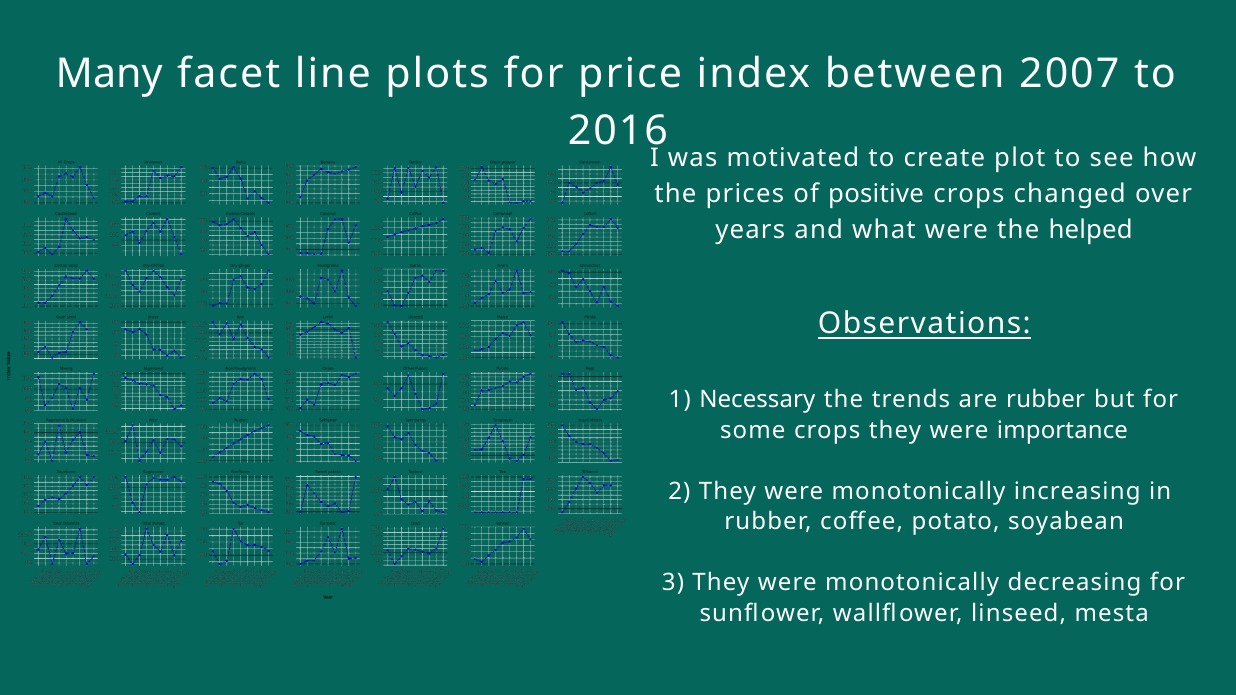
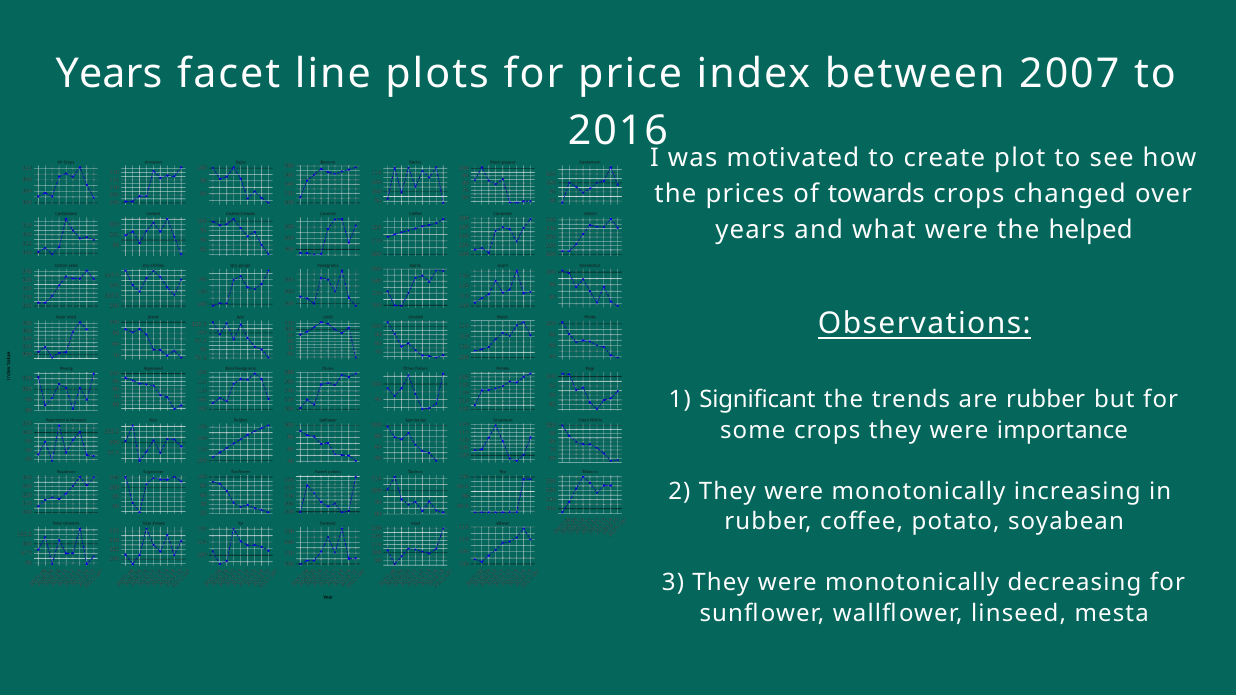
Many at (109, 74): Many -> Years
positive: positive -> towards
Necessary: Necessary -> Significant
